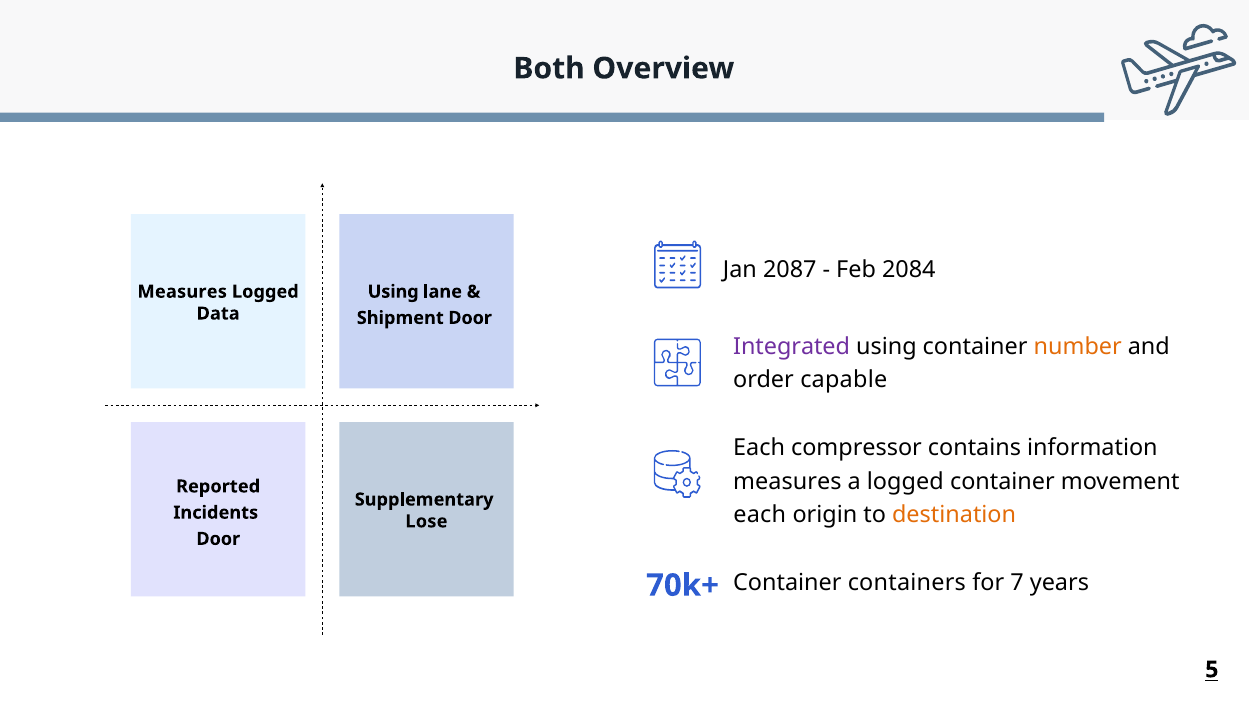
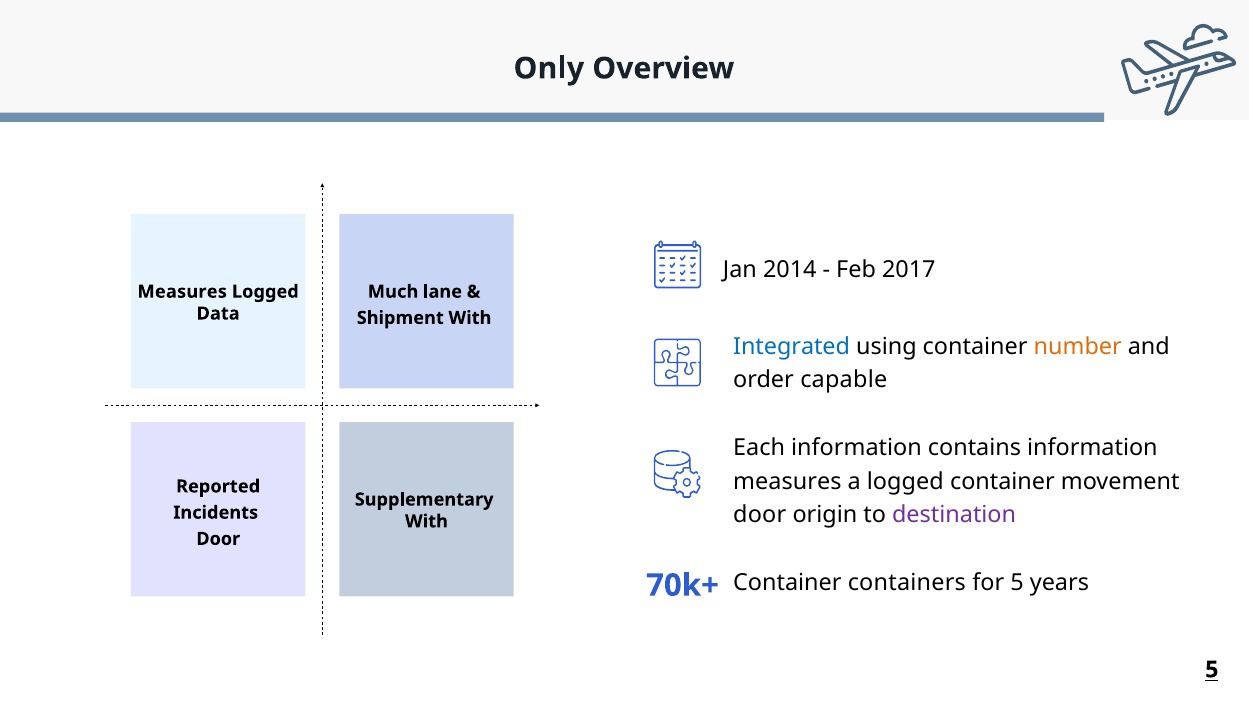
Both: Both -> Only
2087: 2087 -> 2014
2084: 2084 -> 2017
Using at (393, 292): Using -> Much
Shipment Door: Door -> With
Integrated colour: purple -> blue
Each compressor: compressor -> information
each at (760, 515): each -> door
destination colour: orange -> purple
Lose at (426, 522): Lose -> With
for 7: 7 -> 5
